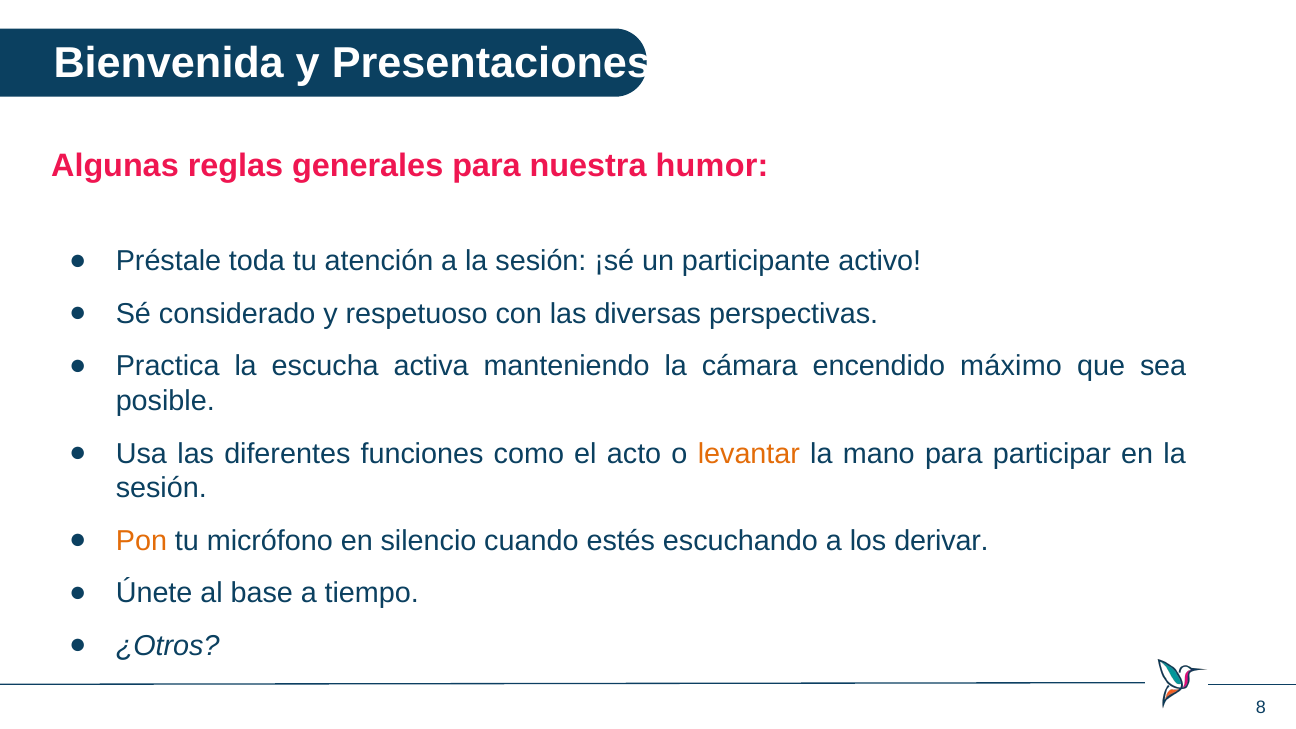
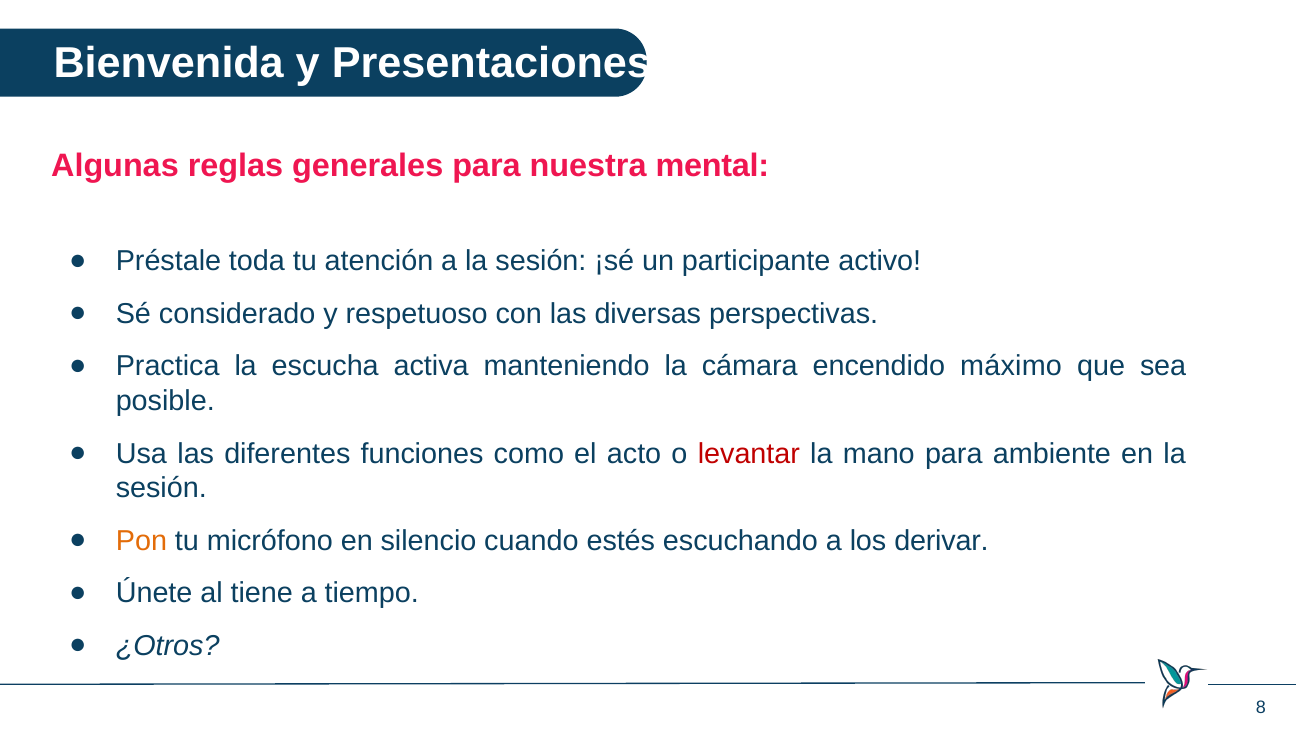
humor: humor -> mental
levantar colour: orange -> red
participar: participar -> ambiente
base: base -> tiene
